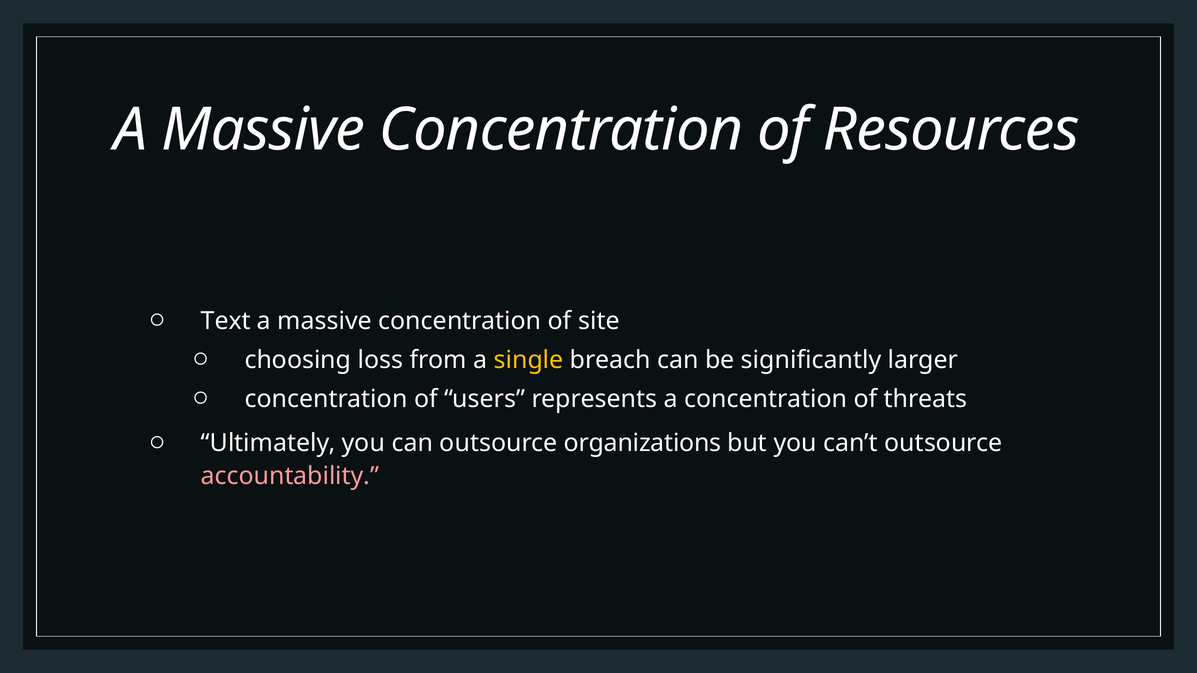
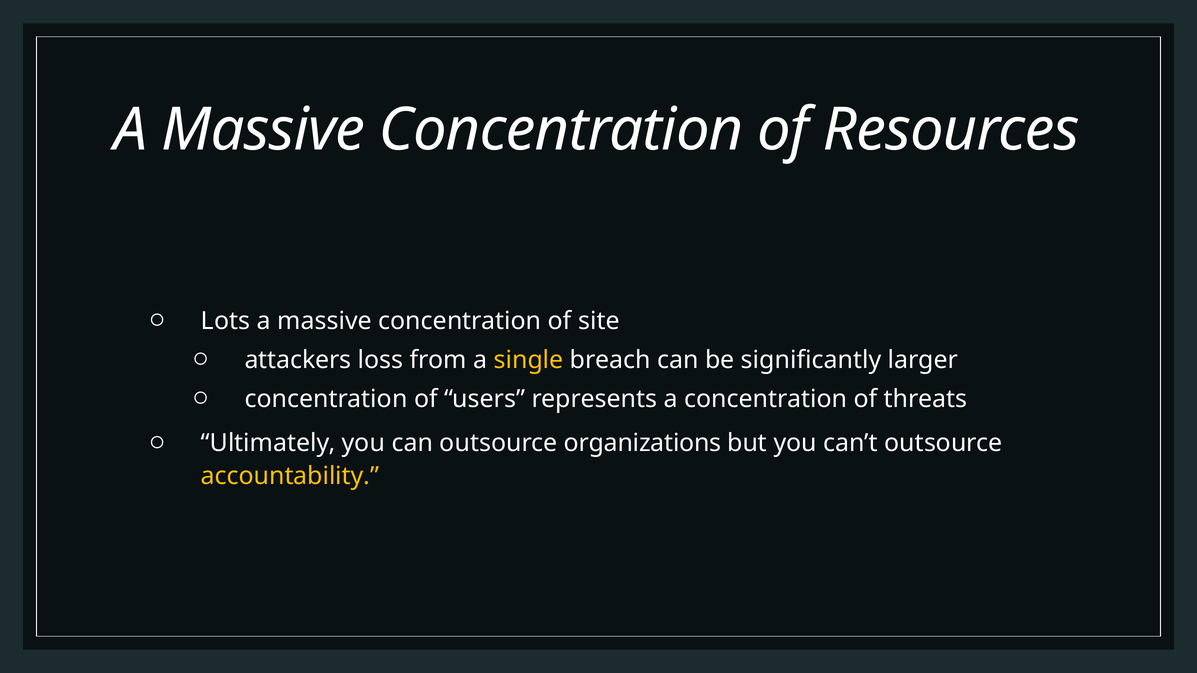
Text: Text -> Lots
choosing: choosing -> attackers
accountability colour: pink -> yellow
